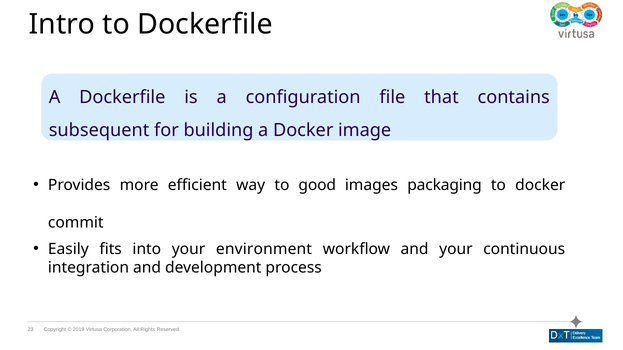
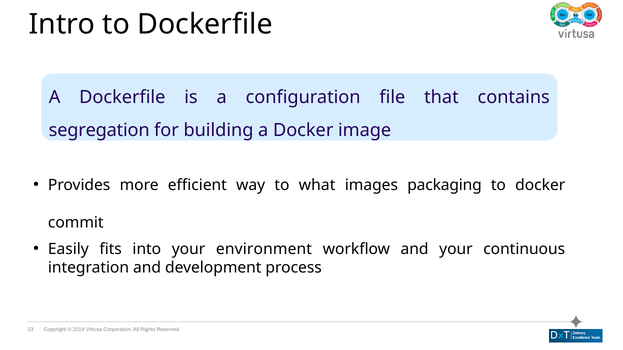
subsequent: subsequent -> segregation
good: good -> what
